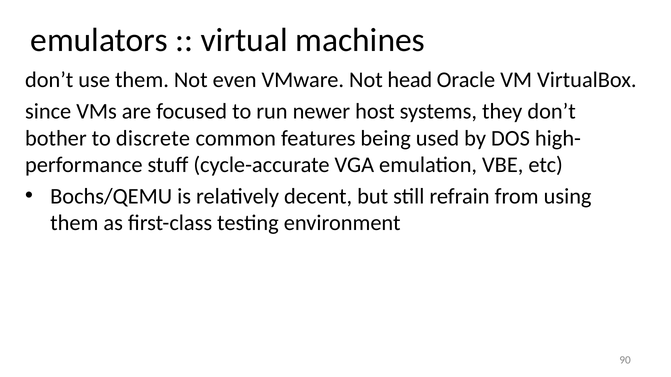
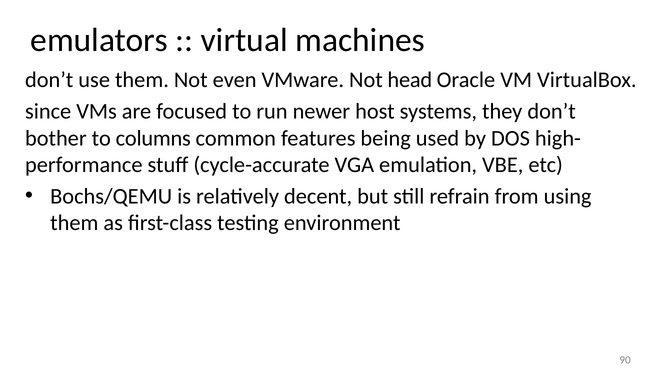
discrete: discrete -> columns
